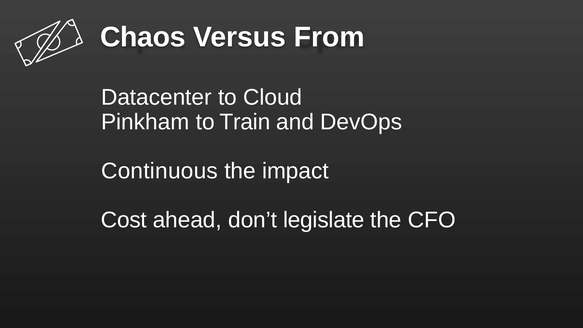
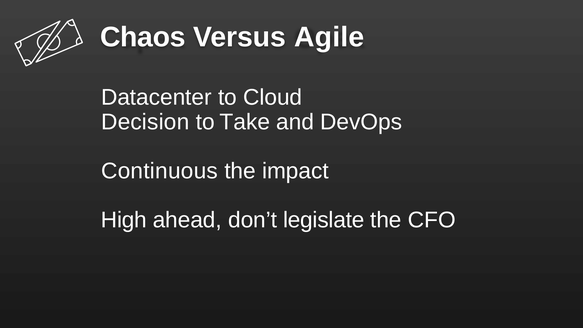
From: From -> Agile
Pinkham: Pinkham -> Decision
Train: Train -> Take
Cost: Cost -> High
